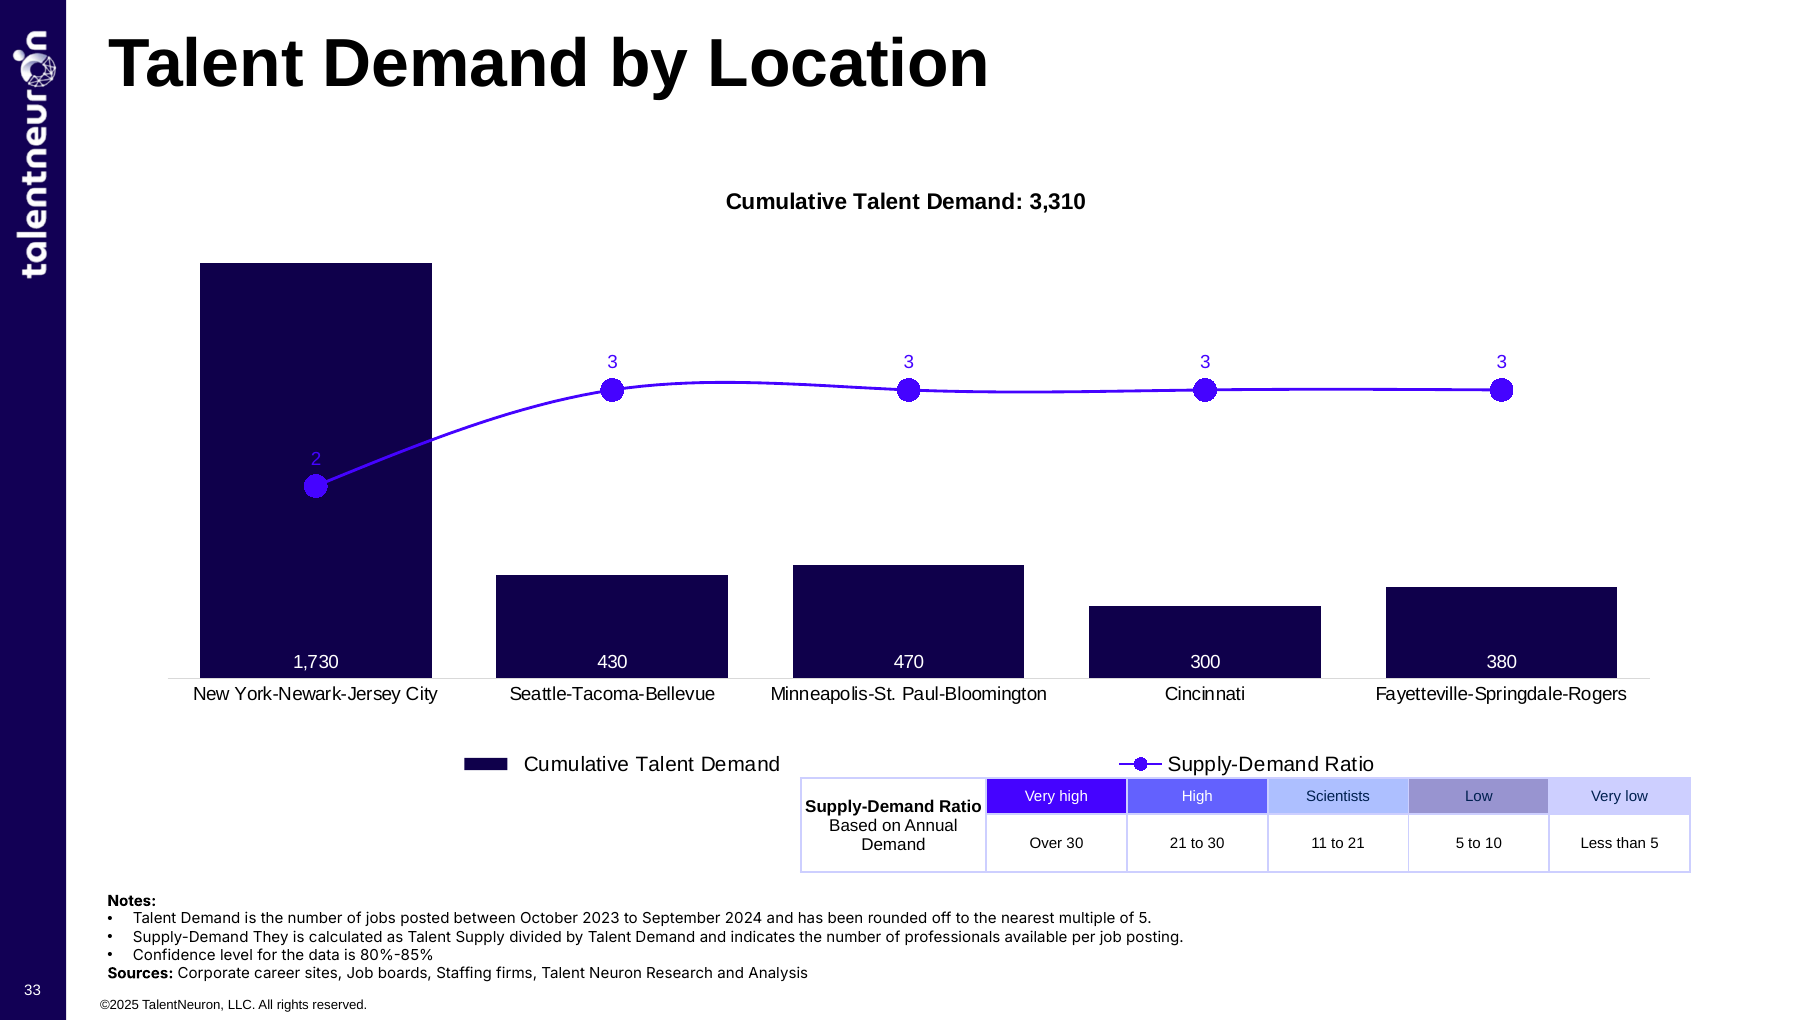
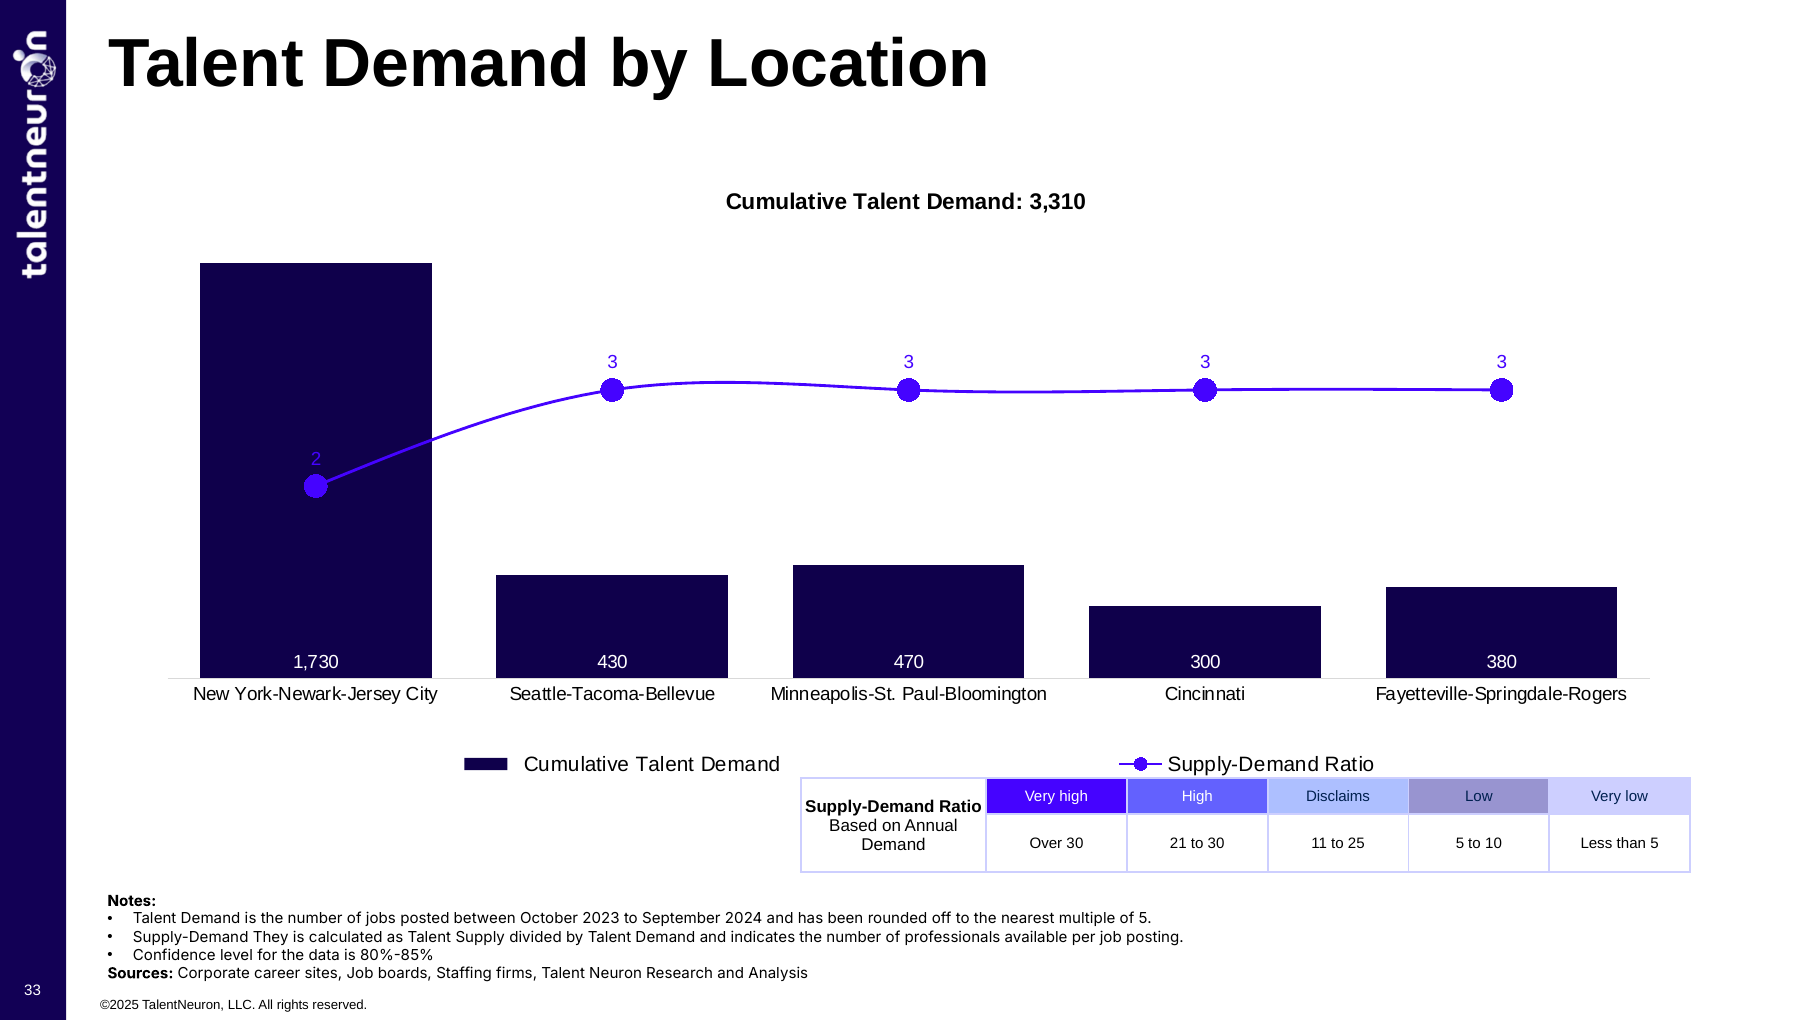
Scientists: Scientists -> Disclaims
to 21: 21 -> 25
